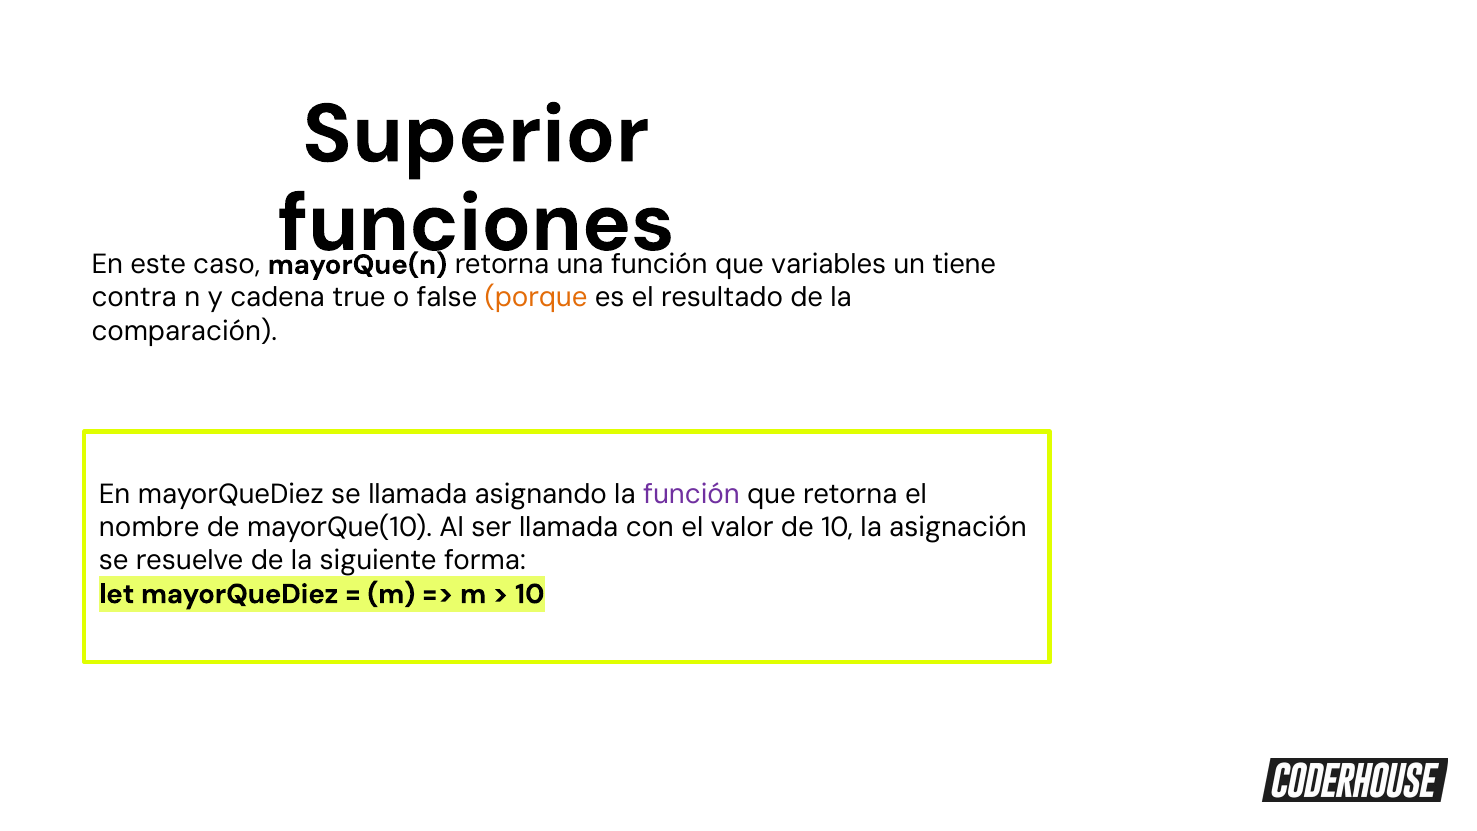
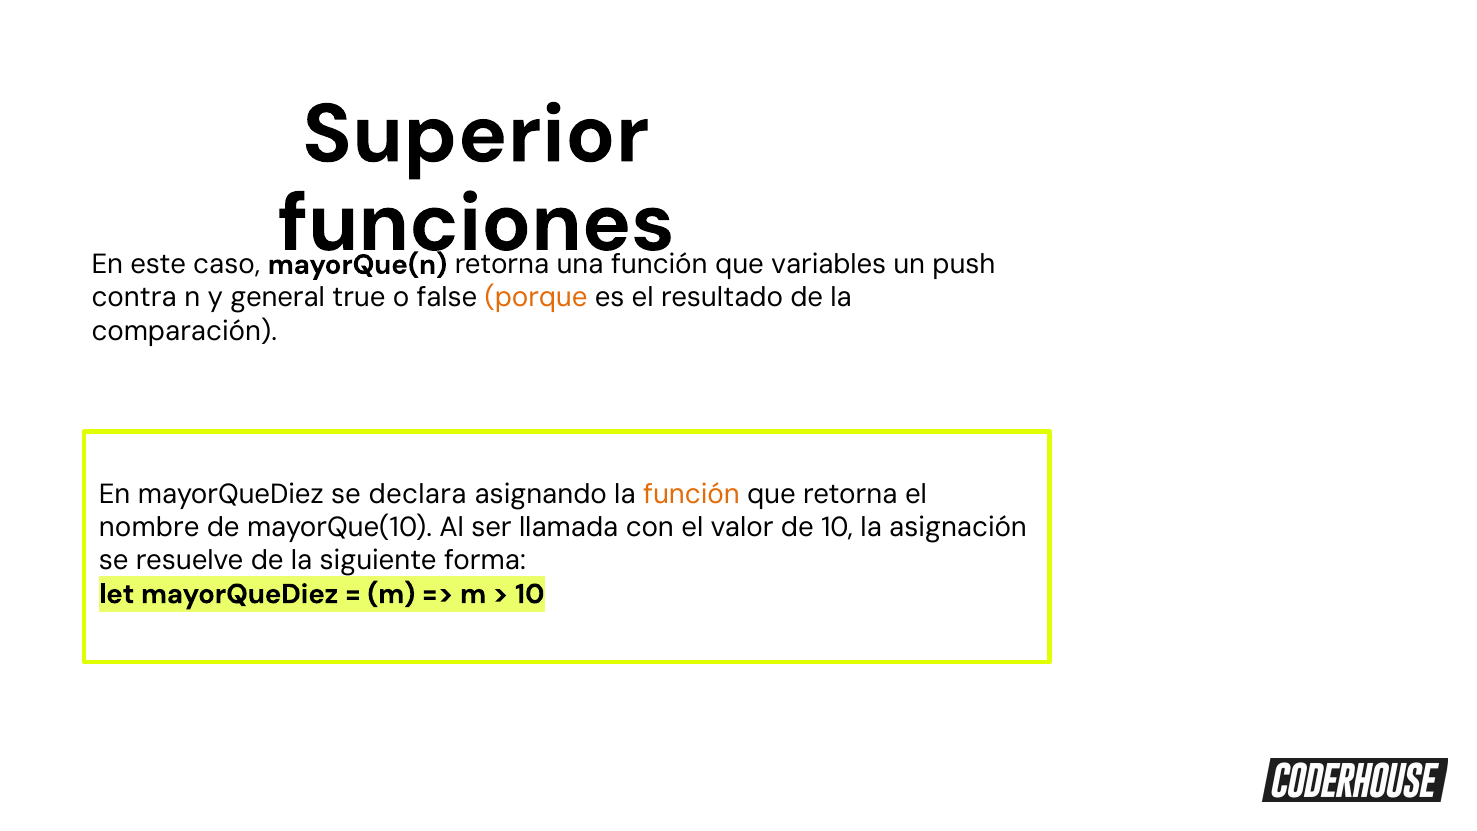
tiene: tiene -> push
cadena: cadena -> general
se llamada: llamada -> declara
función at (691, 494) colour: purple -> orange
